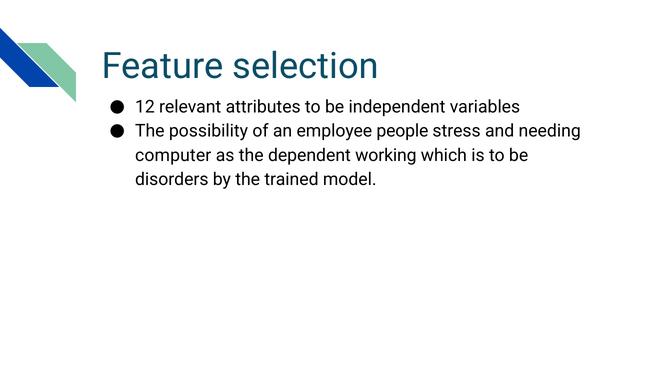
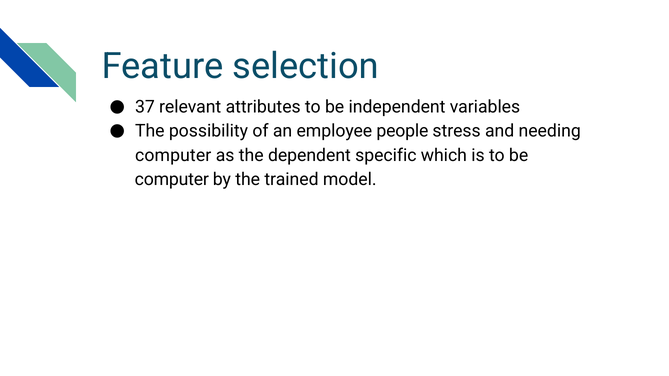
12: 12 -> 37
working: working -> specific
disorders at (172, 180): disorders -> computer
